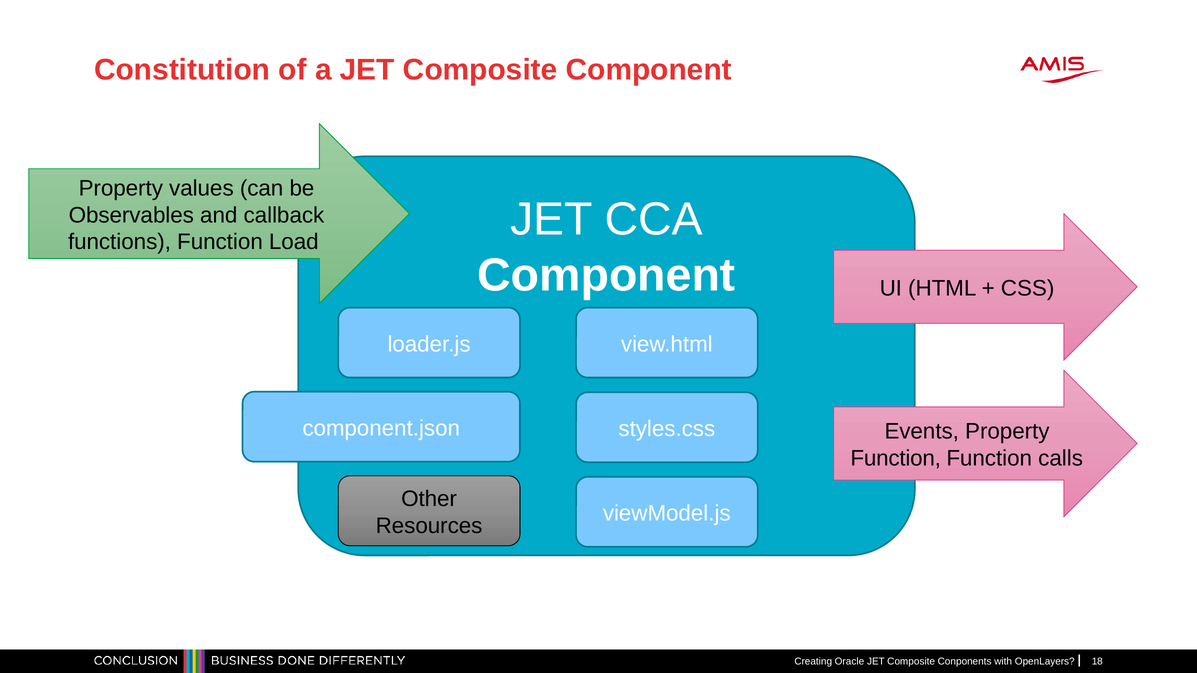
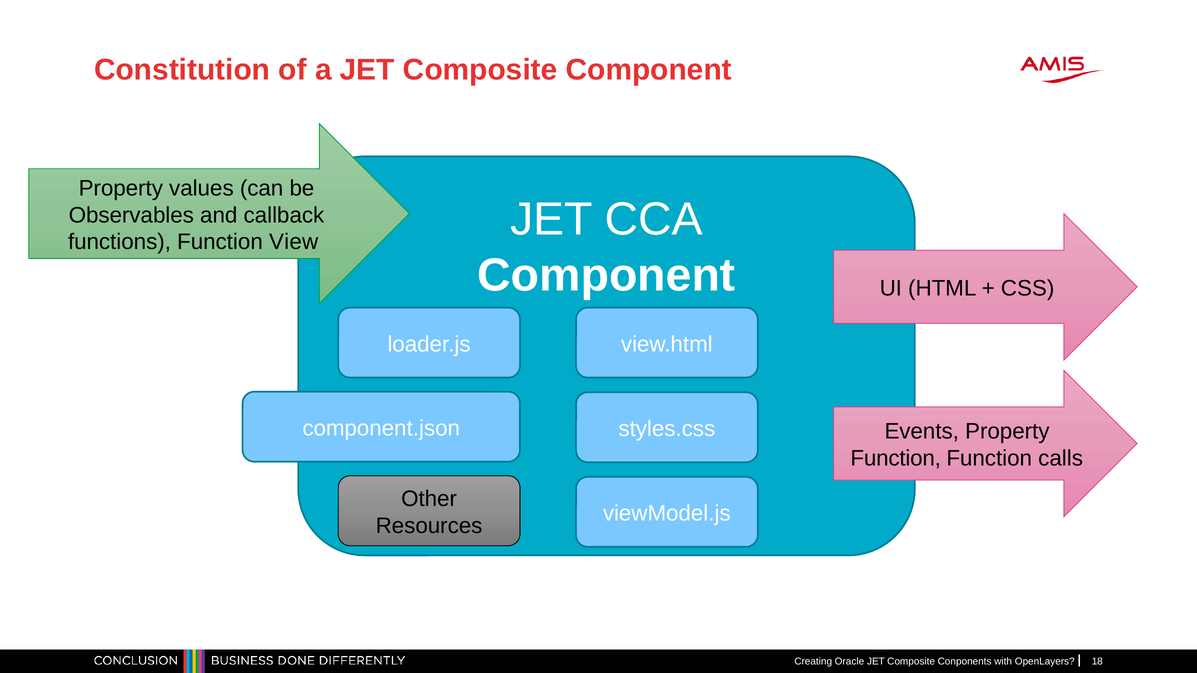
Load: Load -> View
